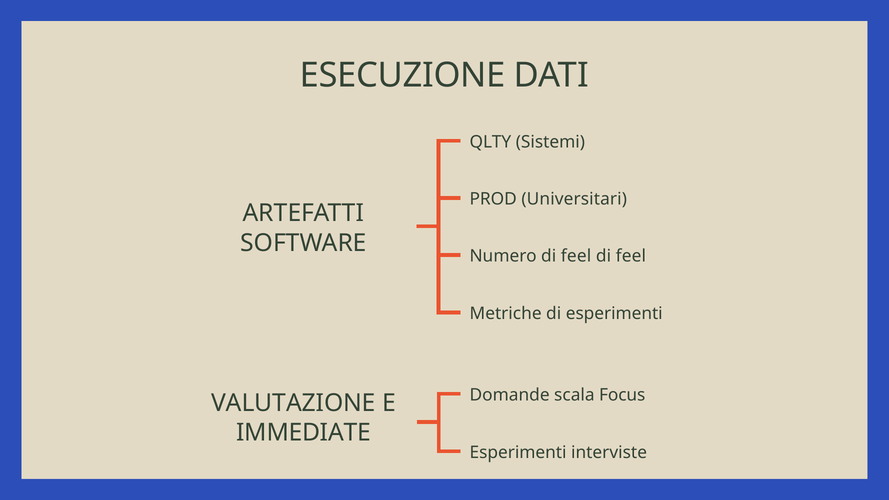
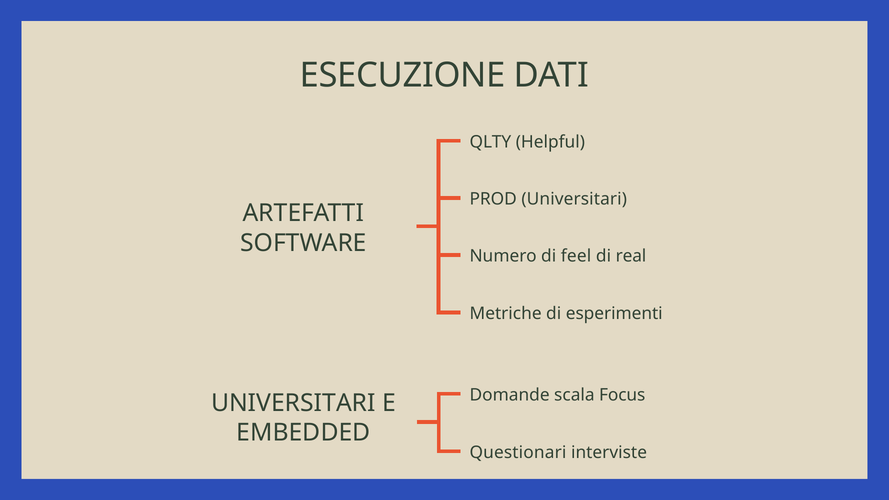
Sistemi: Sistemi -> Helpful
feel at (631, 256): feel -> real
VALUTAZIONE at (293, 403): VALUTAZIONE -> UNIVERSITARI
IMMEDIATE: IMMEDIATE -> EMBEDDED
Esperimenti at (518, 452): Esperimenti -> Questionari
